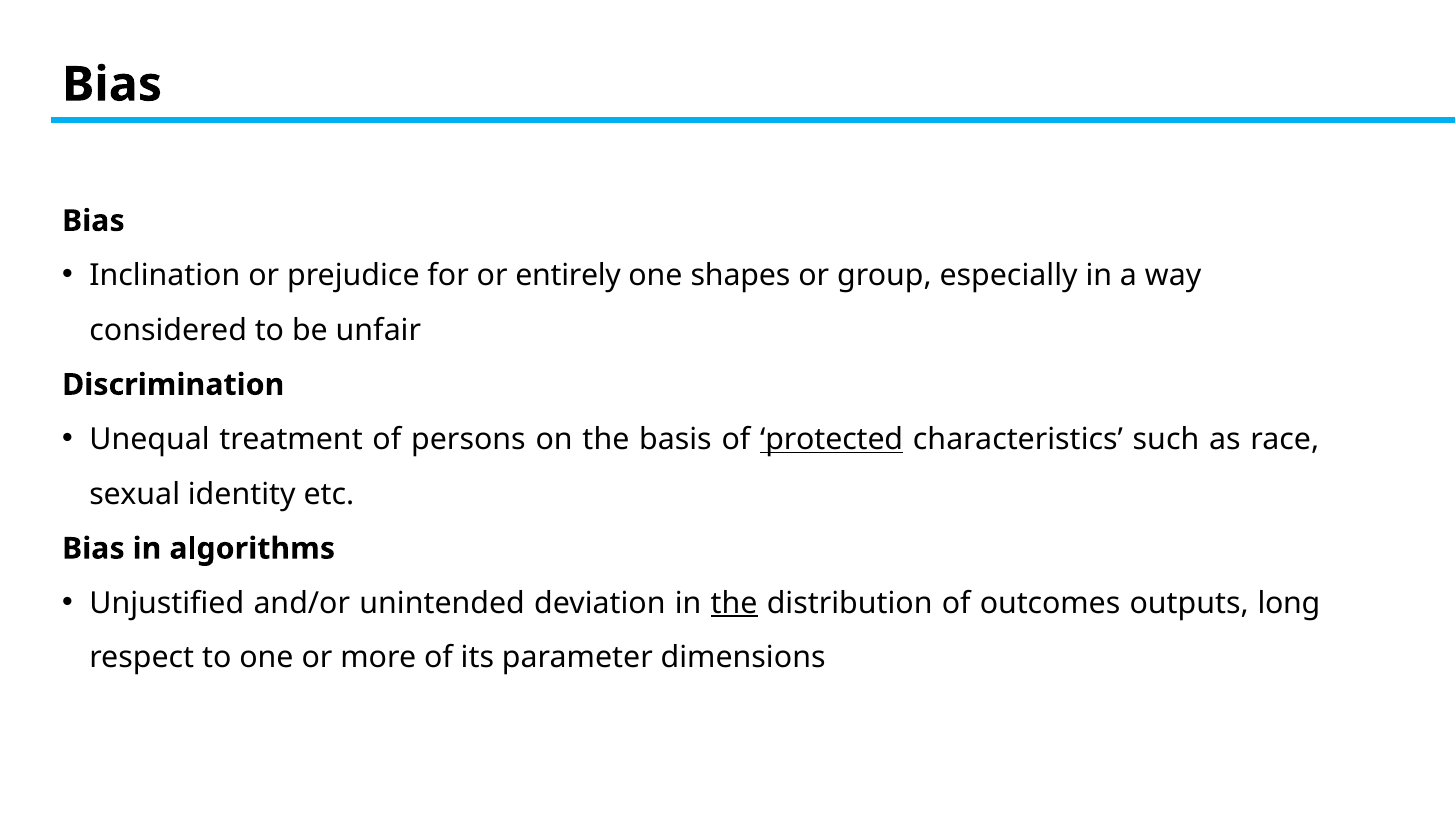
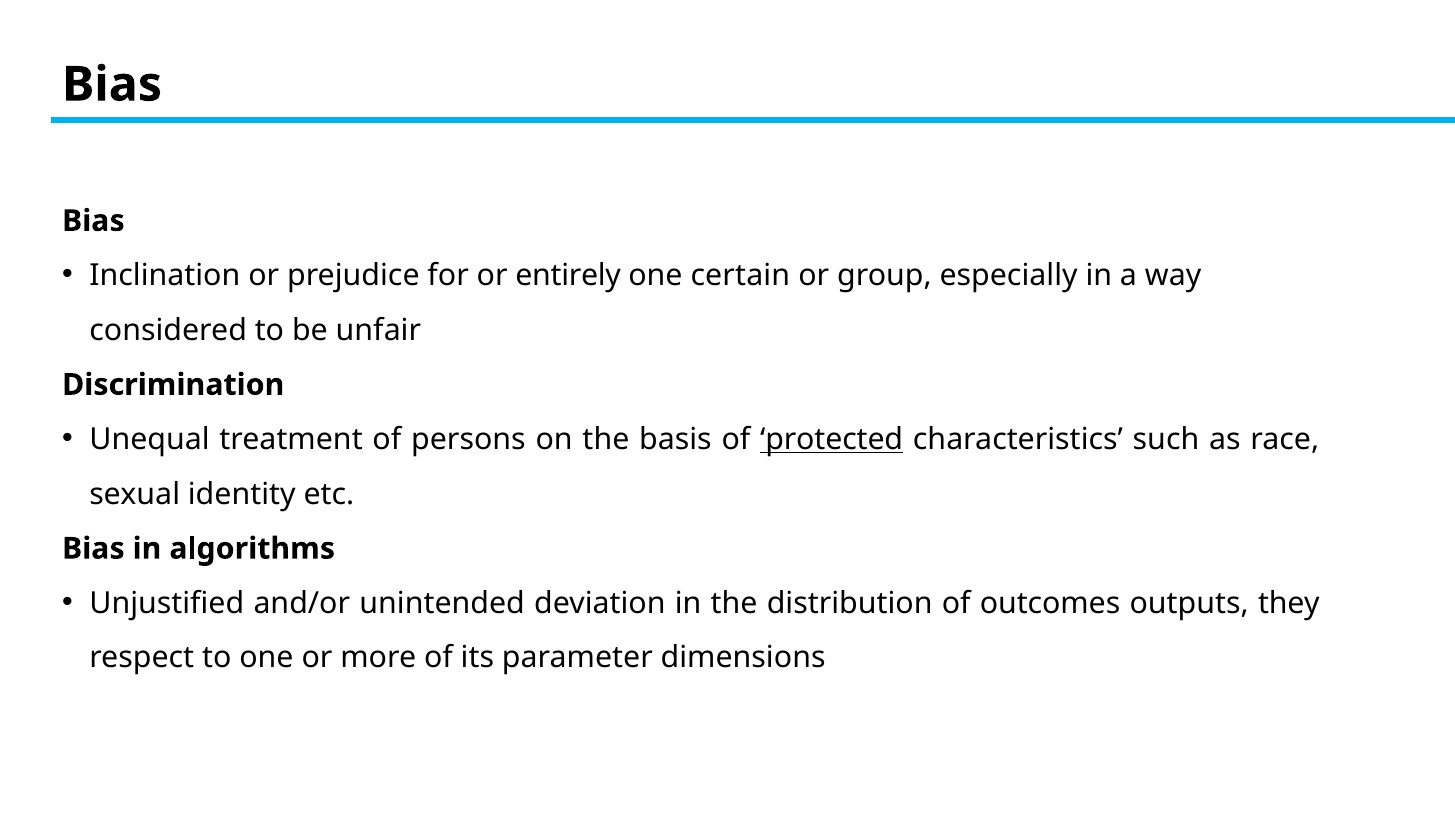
shapes: shapes -> certain
the at (734, 604) underline: present -> none
long: long -> they
